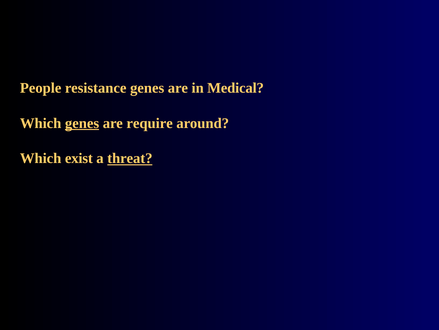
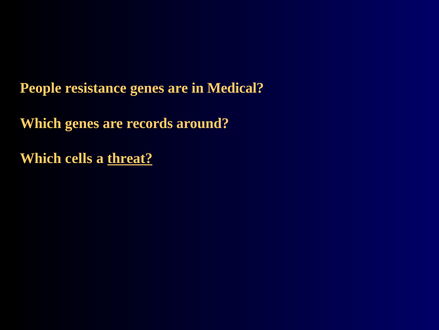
genes at (82, 123) underline: present -> none
require: require -> records
exist: exist -> cells
